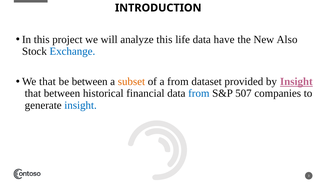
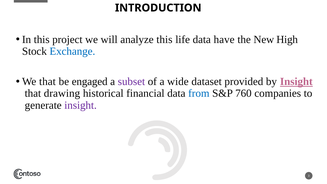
Also: Also -> High
be between: between -> engaged
subset colour: orange -> purple
a from: from -> wide
that between: between -> drawing
507: 507 -> 760
insight at (81, 105) colour: blue -> purple
